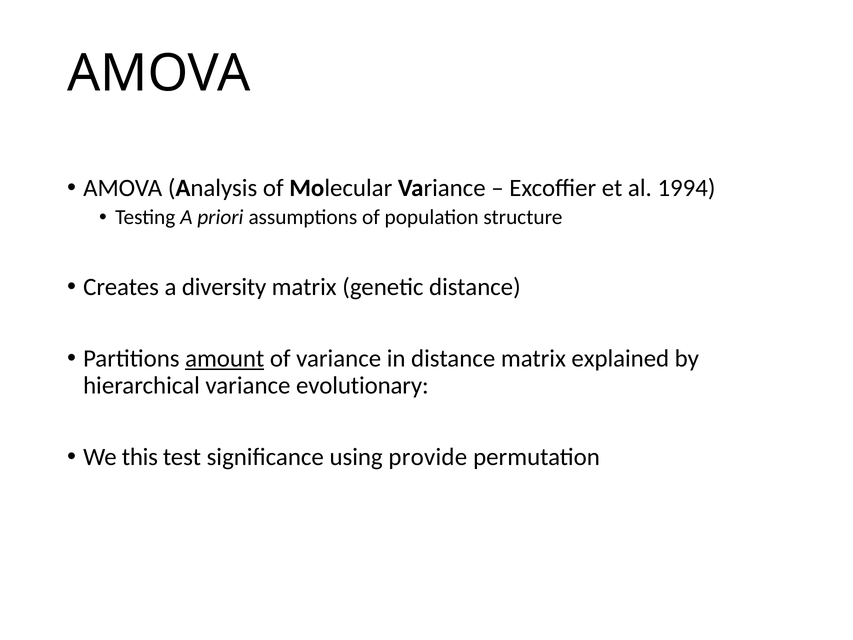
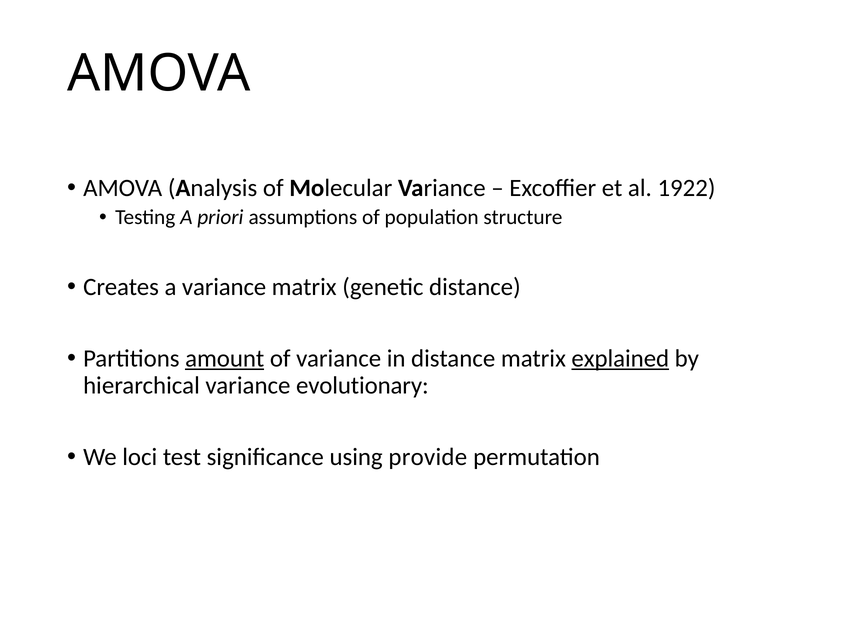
1994: 1994 -> 1922
a diversity: diversity -> variance
explained underline: none -> present
this: this -> loci
